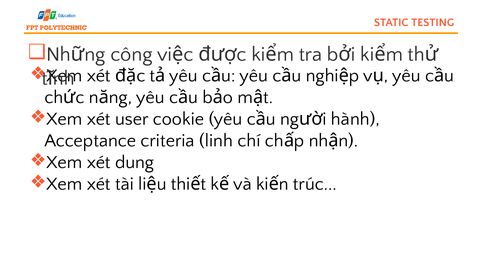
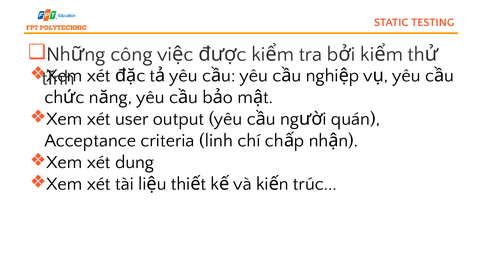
cookie: cookie -> output
hành: hành -> quán
